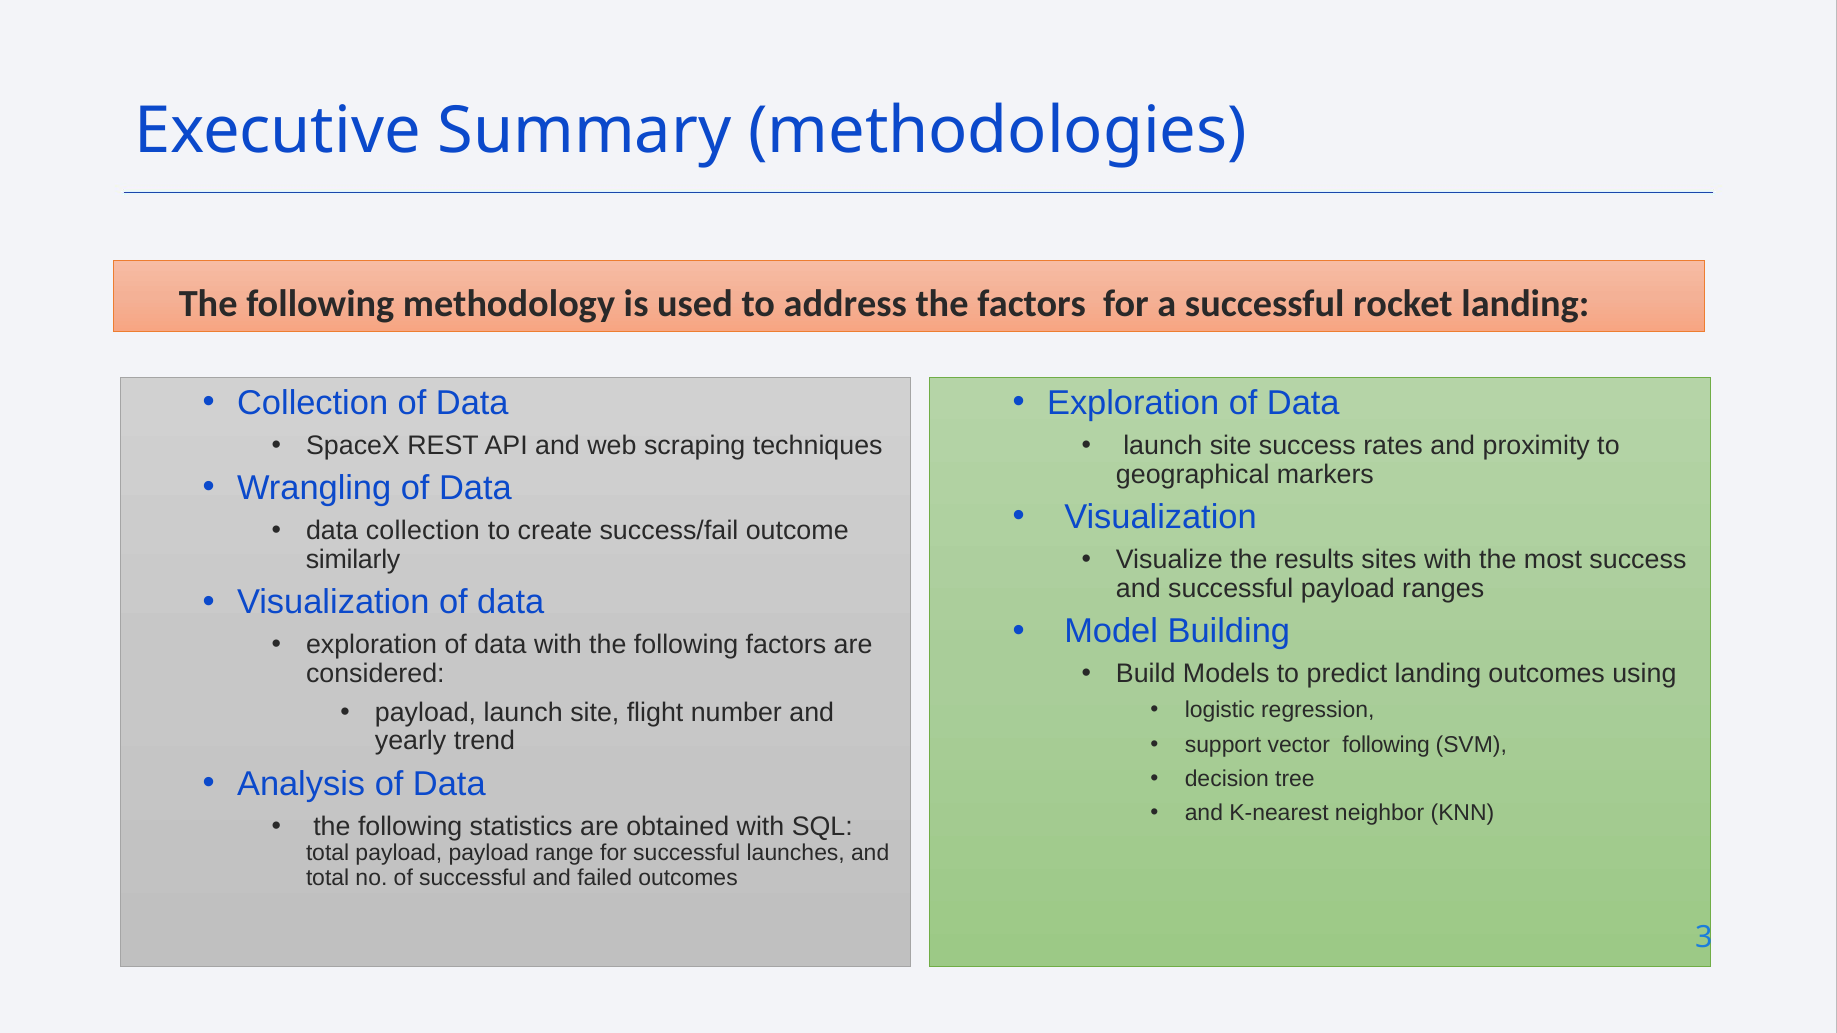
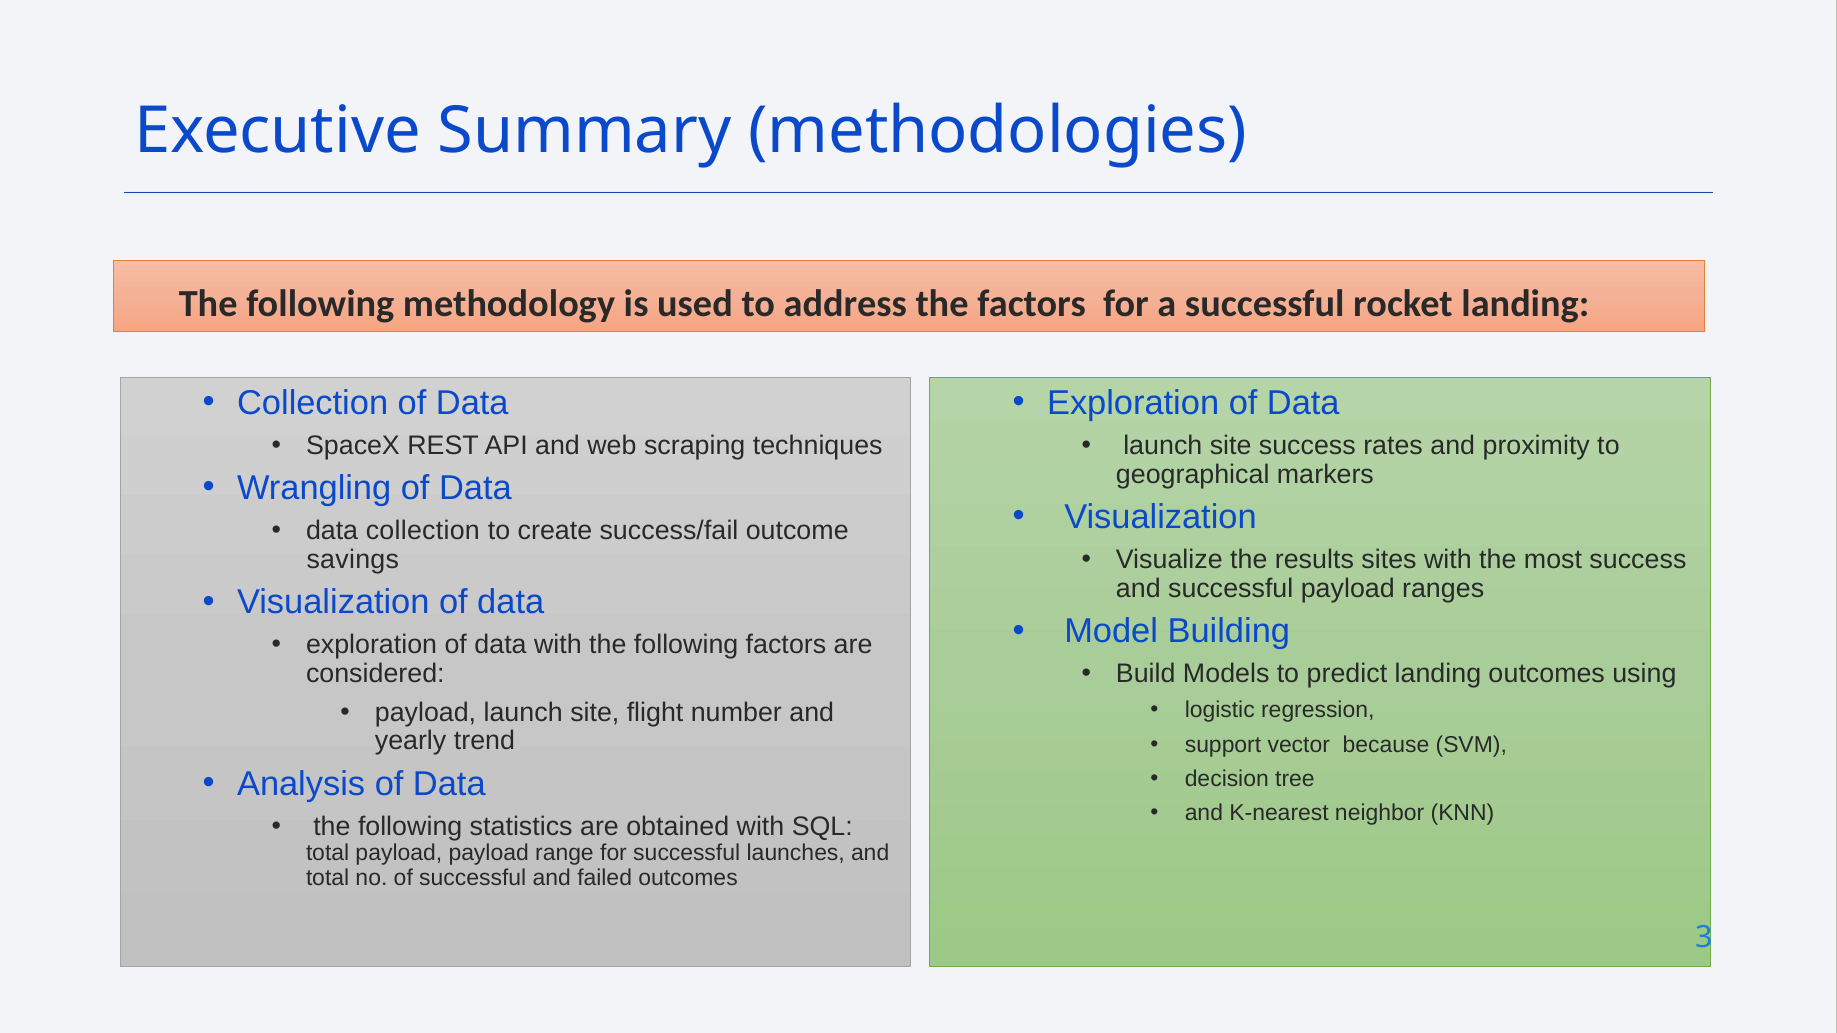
similarly: similarly -> savings
vector following: following -> because
